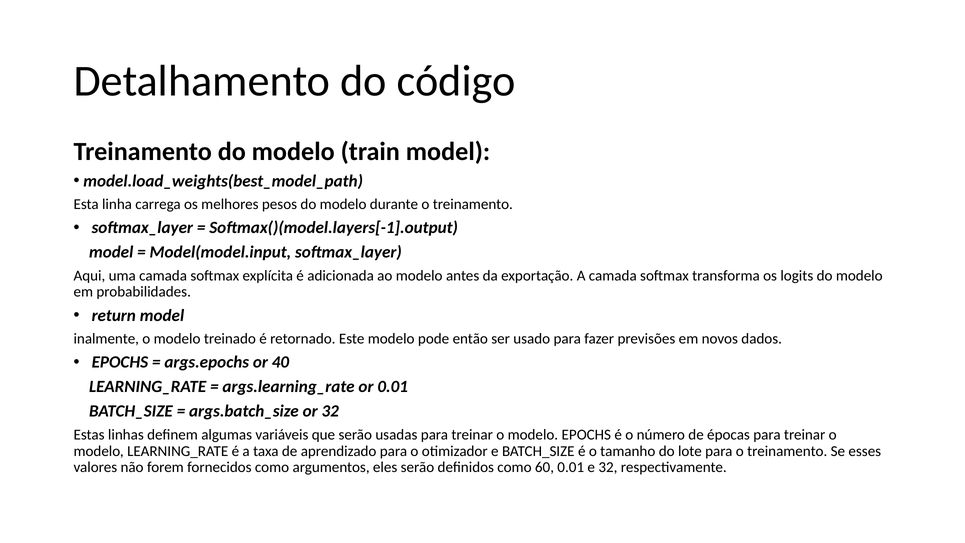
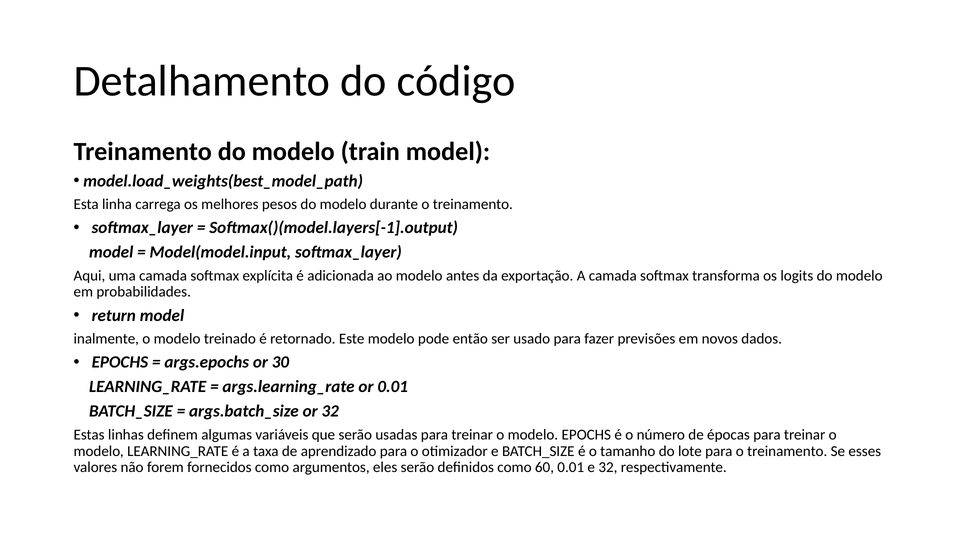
40: 40 -> 30
